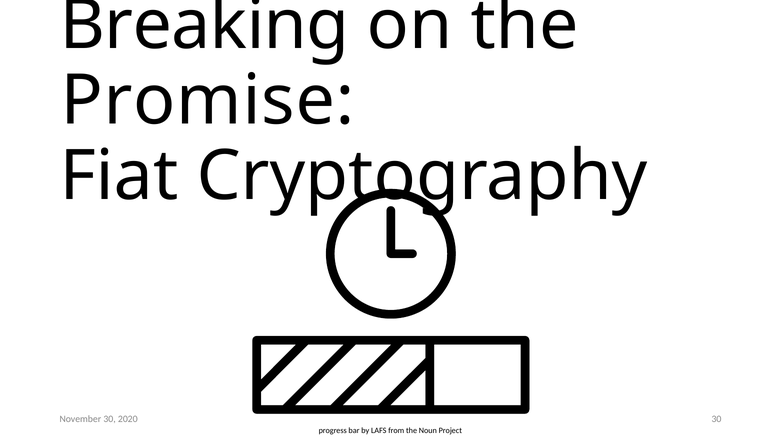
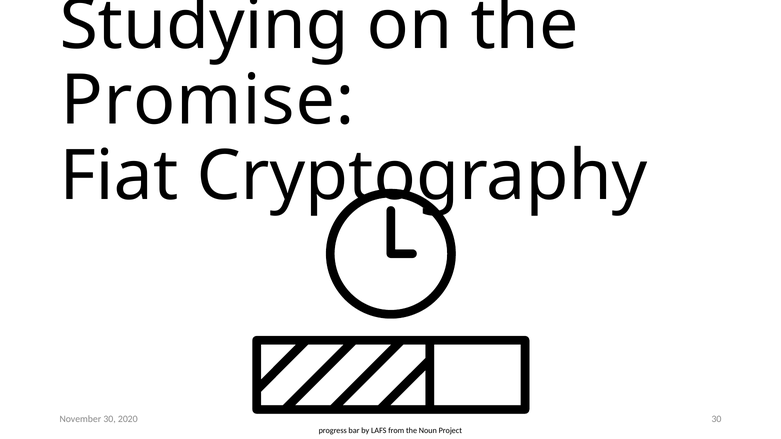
Breaking: Breaking -> Studying
